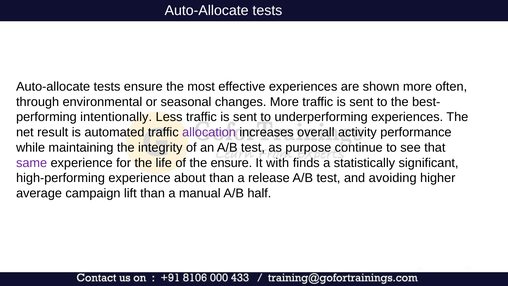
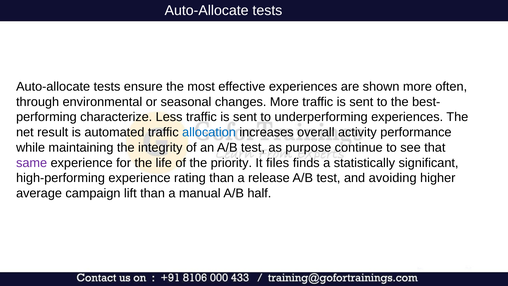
intentionally: intentionally -> characterize
allocation colour: purple -> blue
the ensure: ensure -> priority
with: with -> files
about: about -> rating
